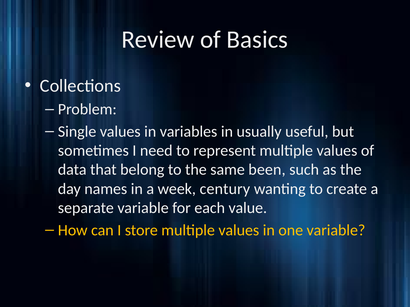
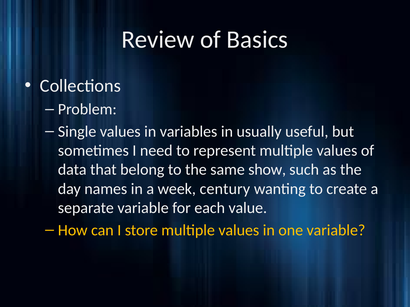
been: been -> show
